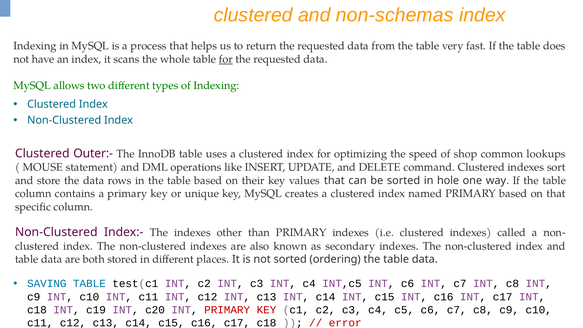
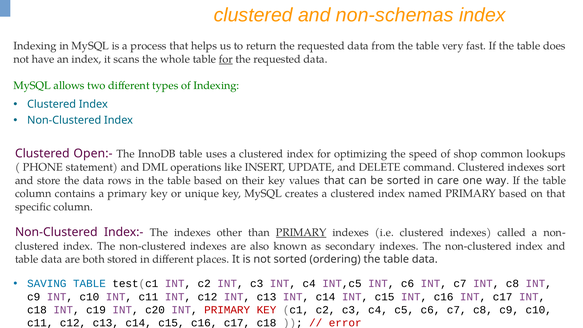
Outer:-: Outer:- -> Open:-
MOUSE: MOUSE -> PHONE
hole: hole -> care
PRIMARY at (301, 233) underline: none -> present
